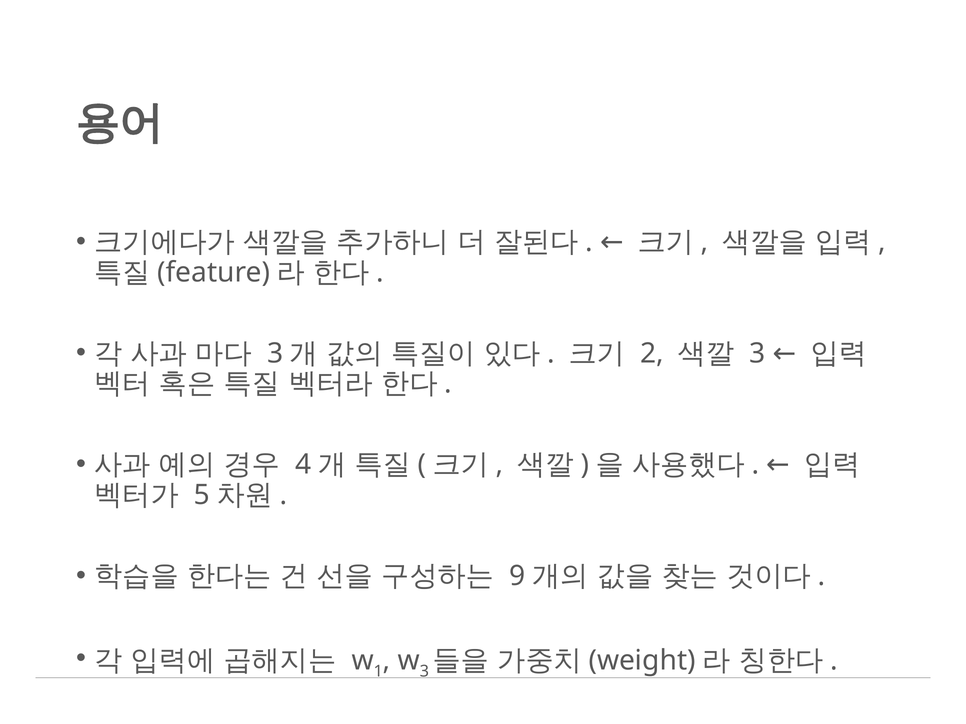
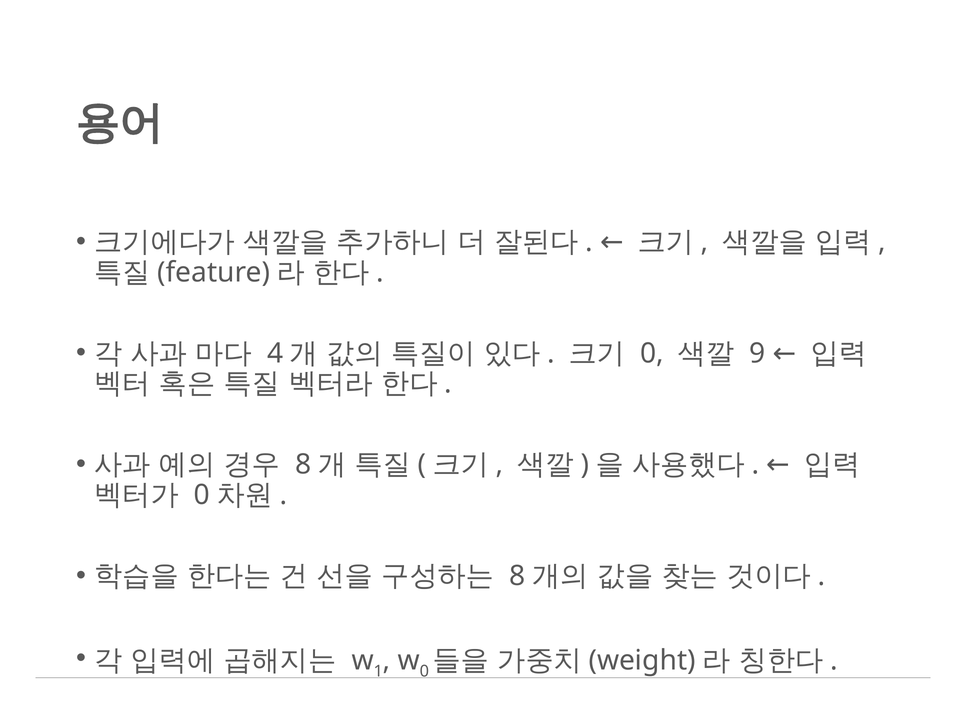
3 at (275, 353): 3 -> 4
2 at (652, 353): 2 -> 0
3 at (757, 353): 3 -> 9
4 at (303, 465): 4 -> 8
5 at (202, 495): 5 -> 0
9 at (517, 576): 9 -> 8
3 at (424, 672): 3 -> 0
